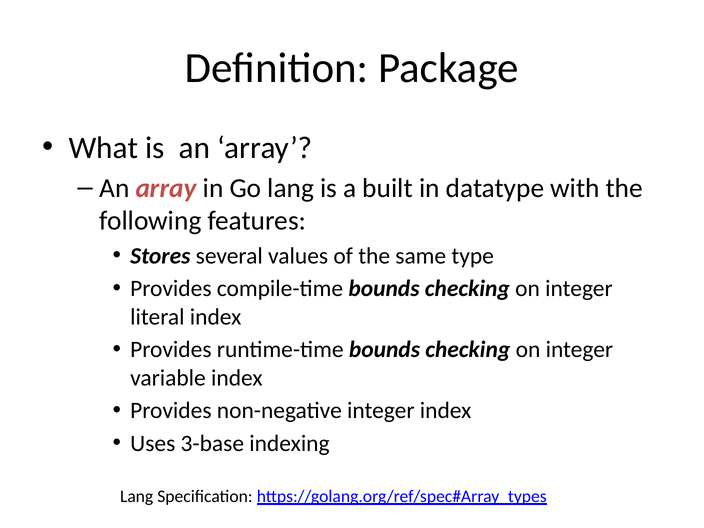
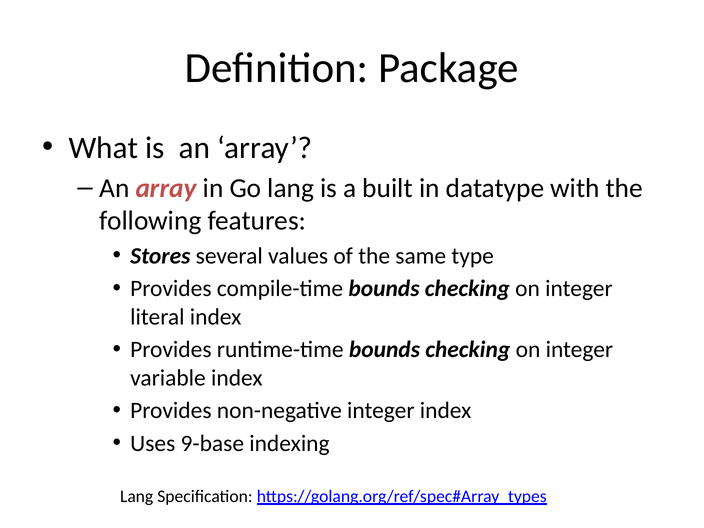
3-base: 3-base -> 9-base
